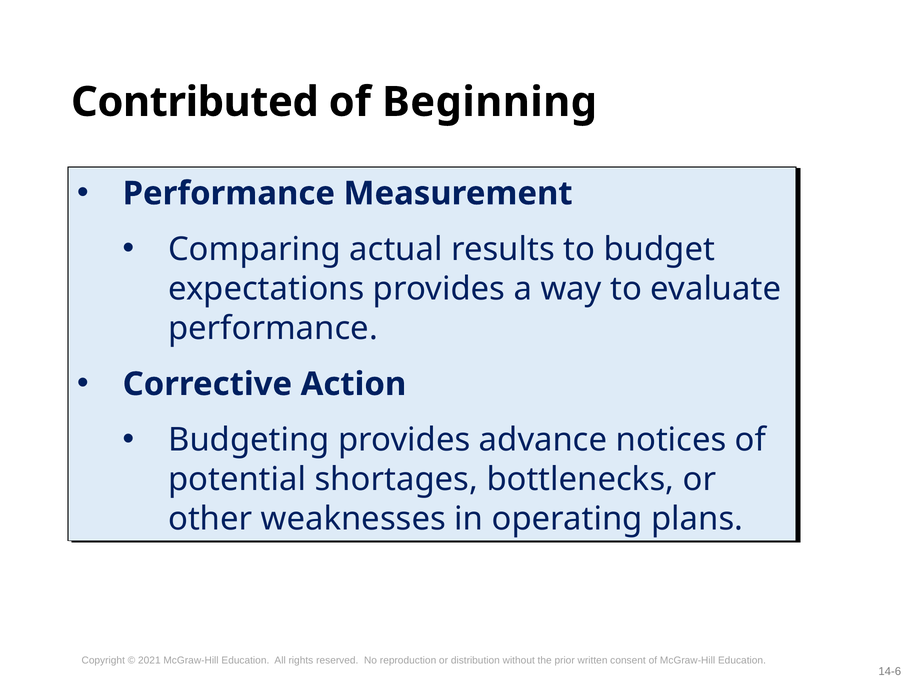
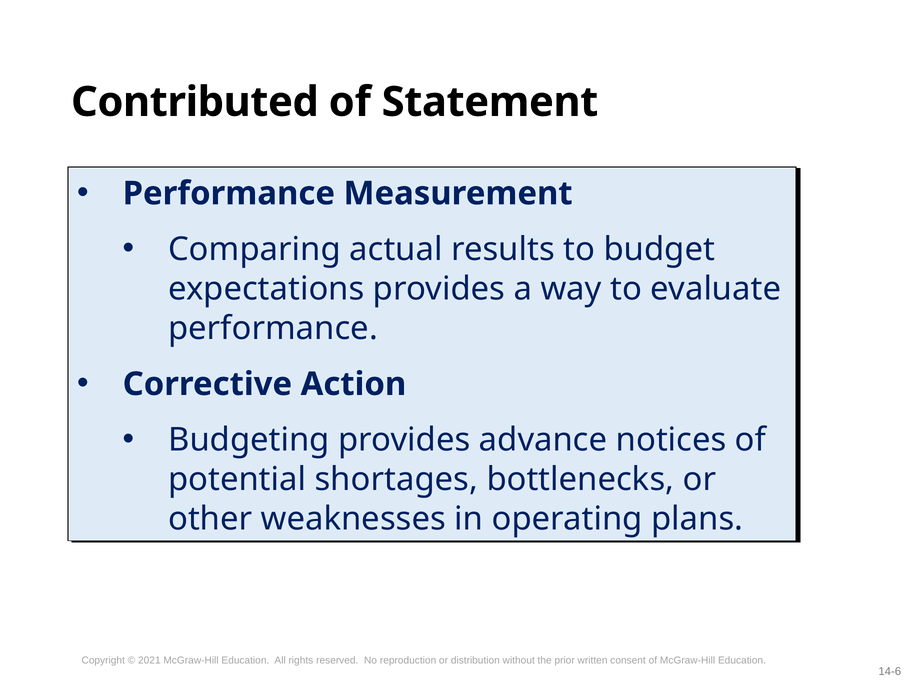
Beginning: Beginning -> Statement
